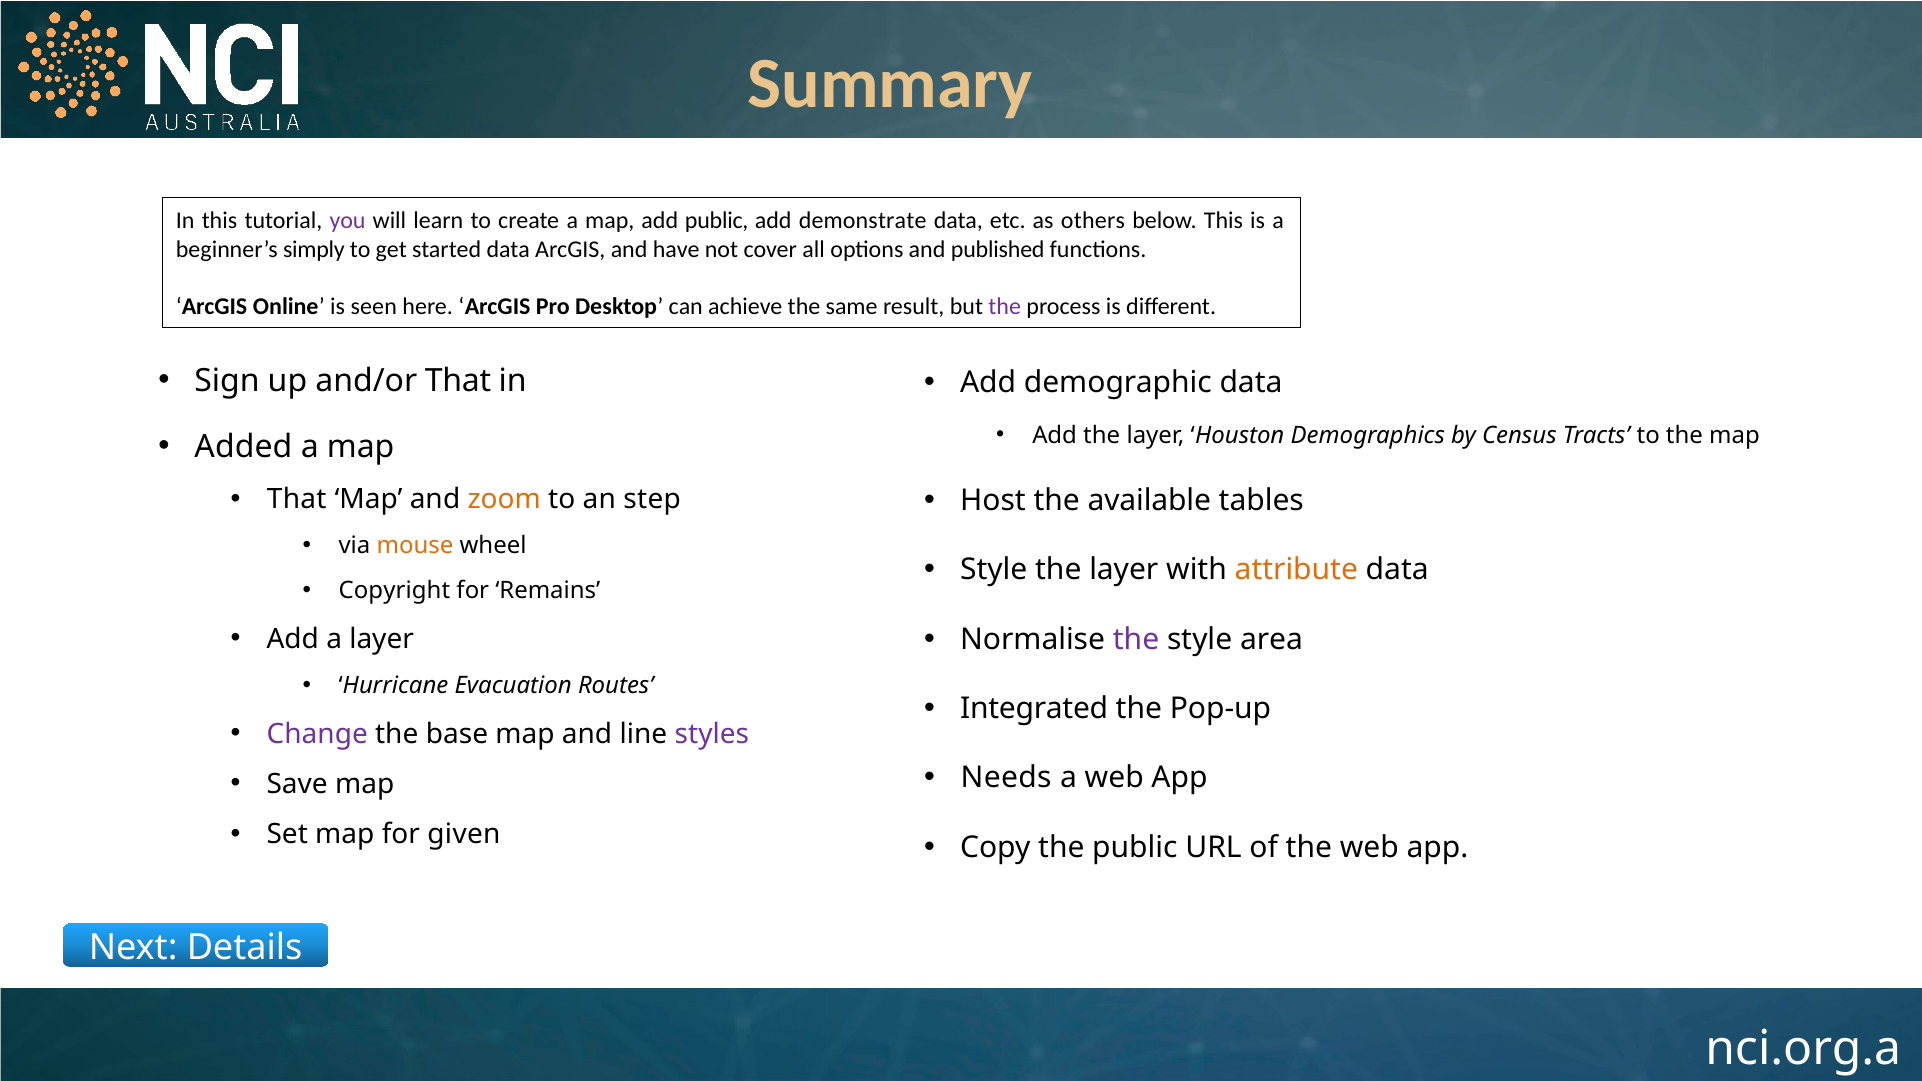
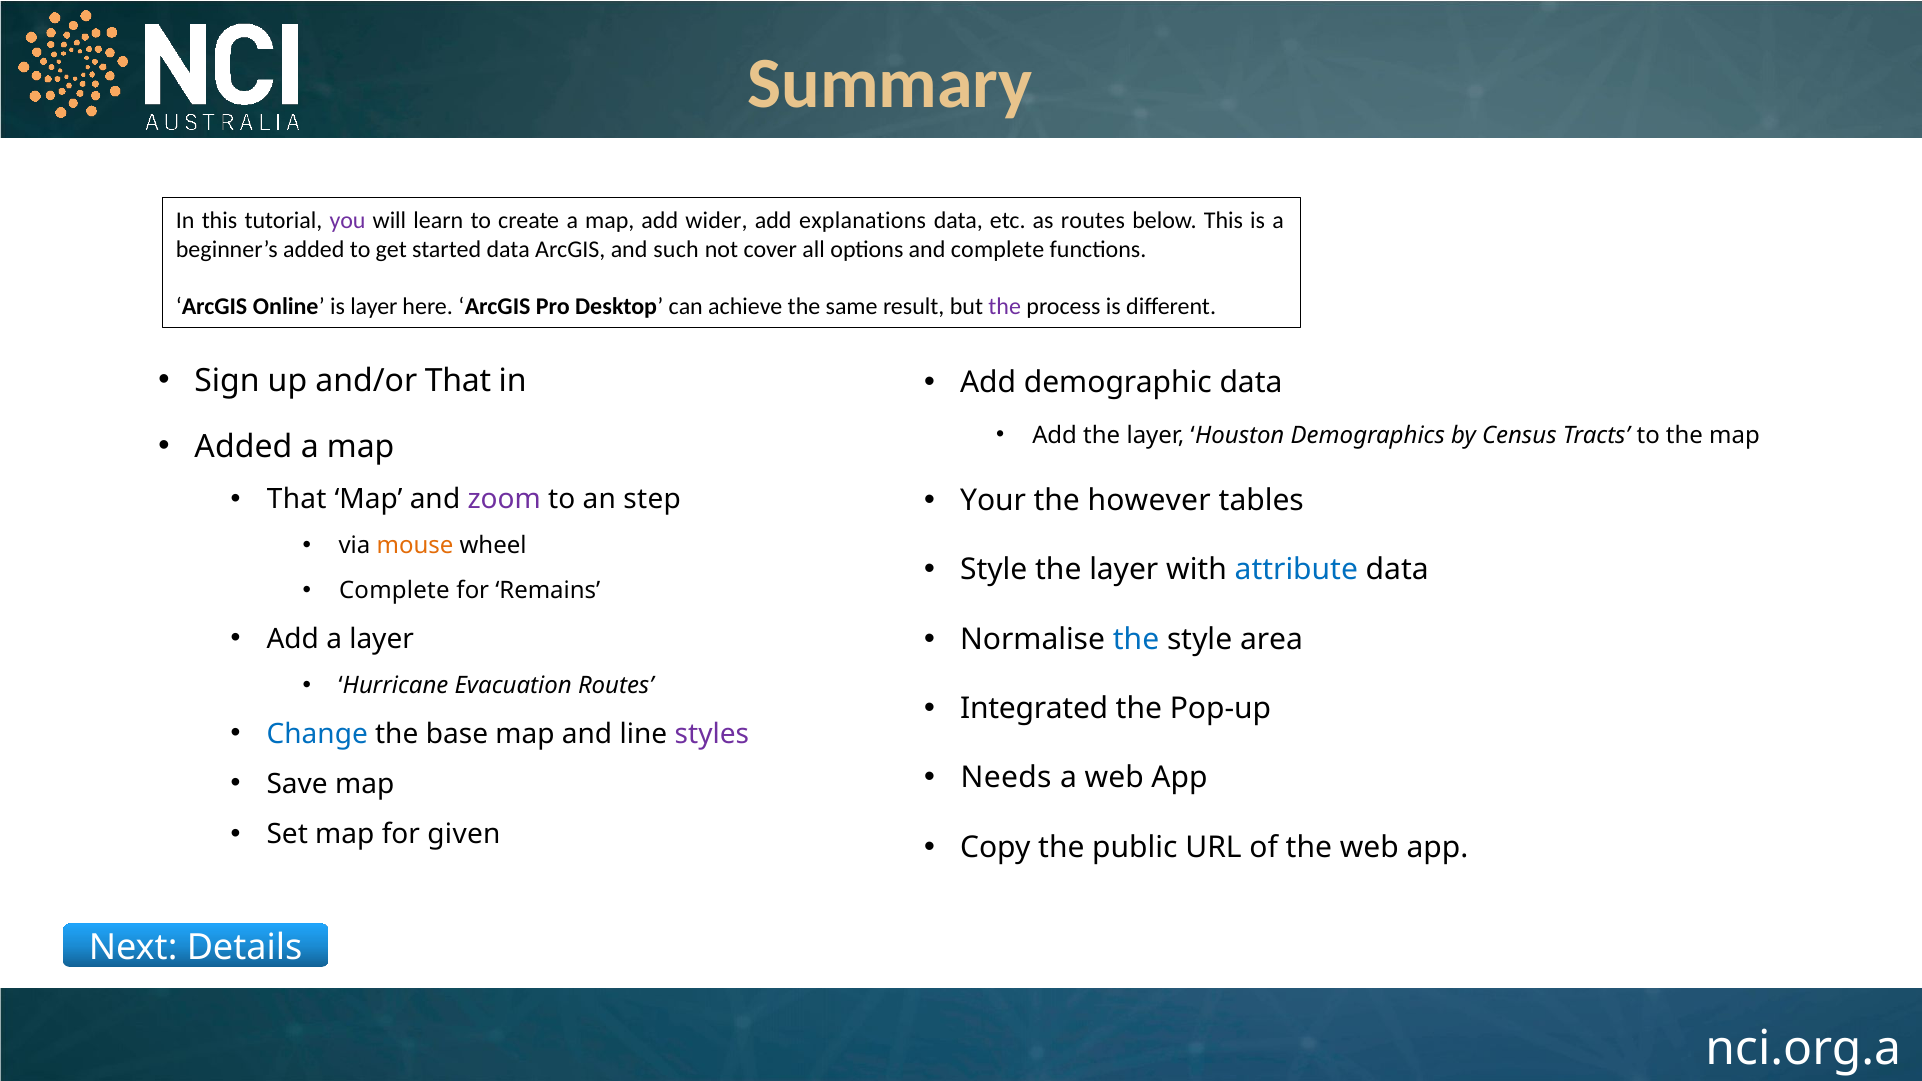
add public: public -> wider
demonstrate: demonstrate -> explanations
as others: others -> routes
beginner’s simply: simply -> added
have: have -> such
and published: published -> complete
is seen: seen -> layer
zoom colour: orange -> purple
Host: Host -> Your
available: available -> however
attribute colour: orange -> blue
Copyright at (394, 591): Copyright -> Complete
the at (1136, 639) colour: purple -> blue
Change colour: purple -> blue
